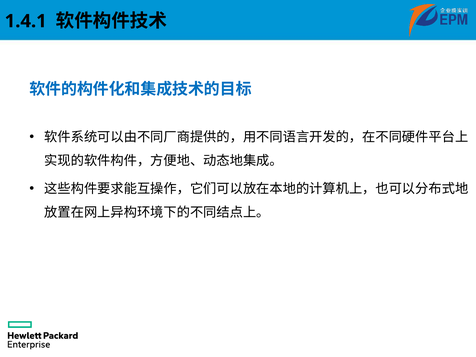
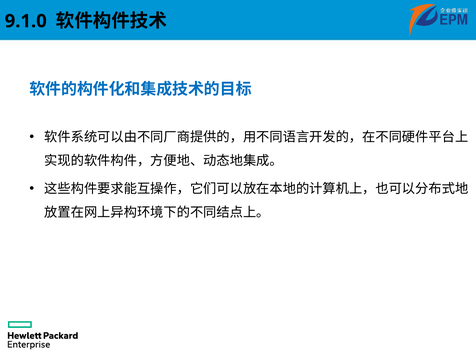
1.4.1: 1.4.1 -> 9.1.0
